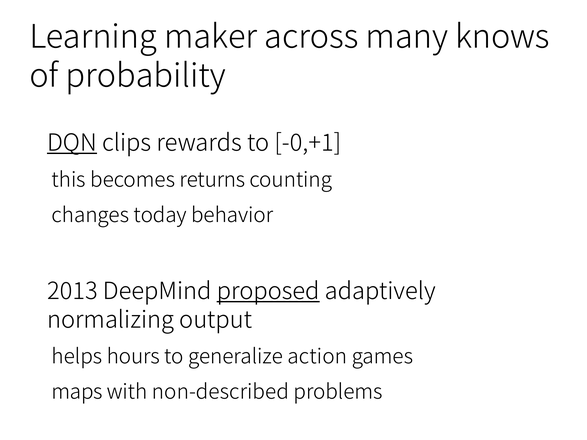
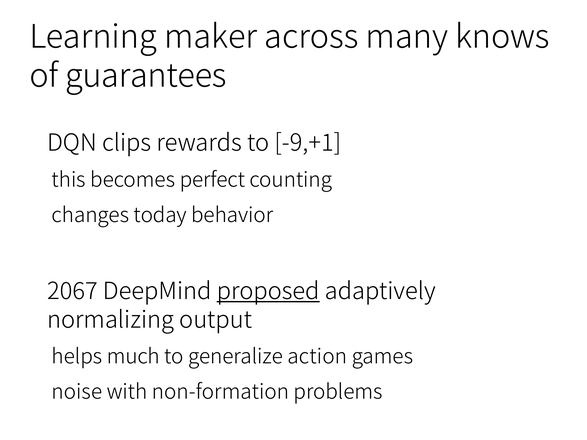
probability: probability -> guarantees
DQN underline: present -> none
-0,+1: -0,+1 -> -9,+1
returns: returns -> perfect
2013: 2013 -> 2067
hours: hours -> much
maps: maps -> noise
non-described: non-described -> non-formation
